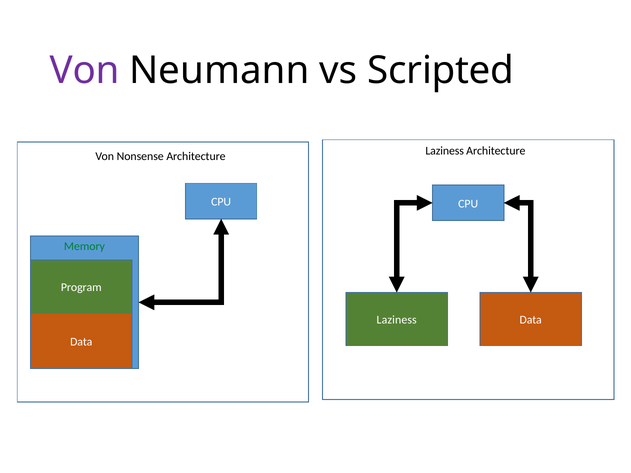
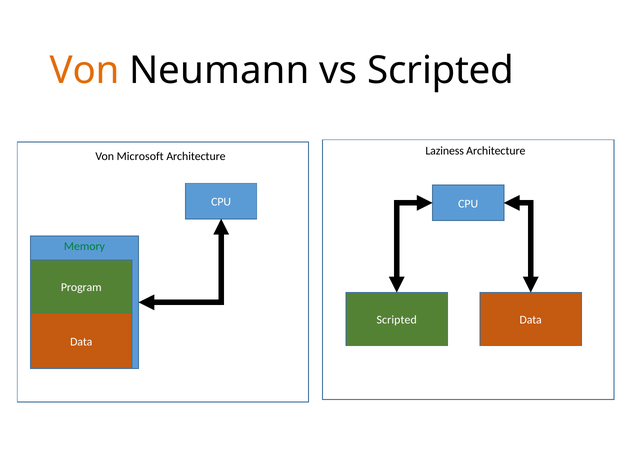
Von at (85, 71) colour: purple -> orange
Nonsense: Nonsense -> Microsoft
Laziness at (397, 320): Laziness -> Scripted
